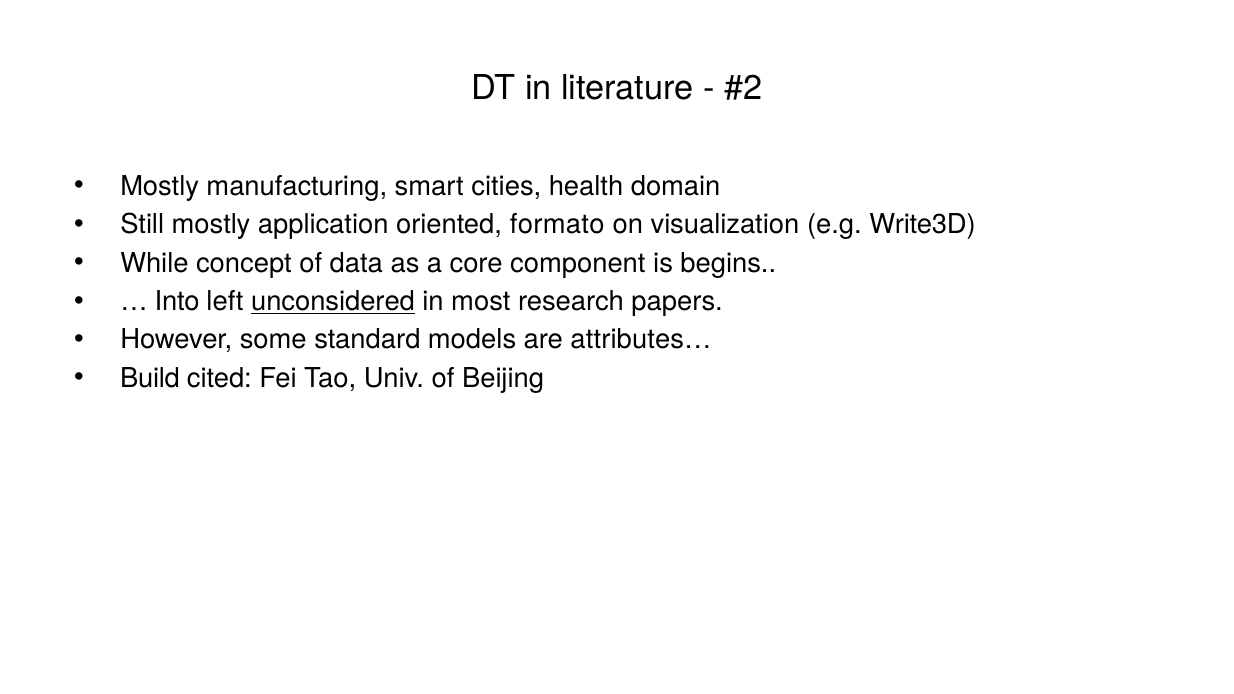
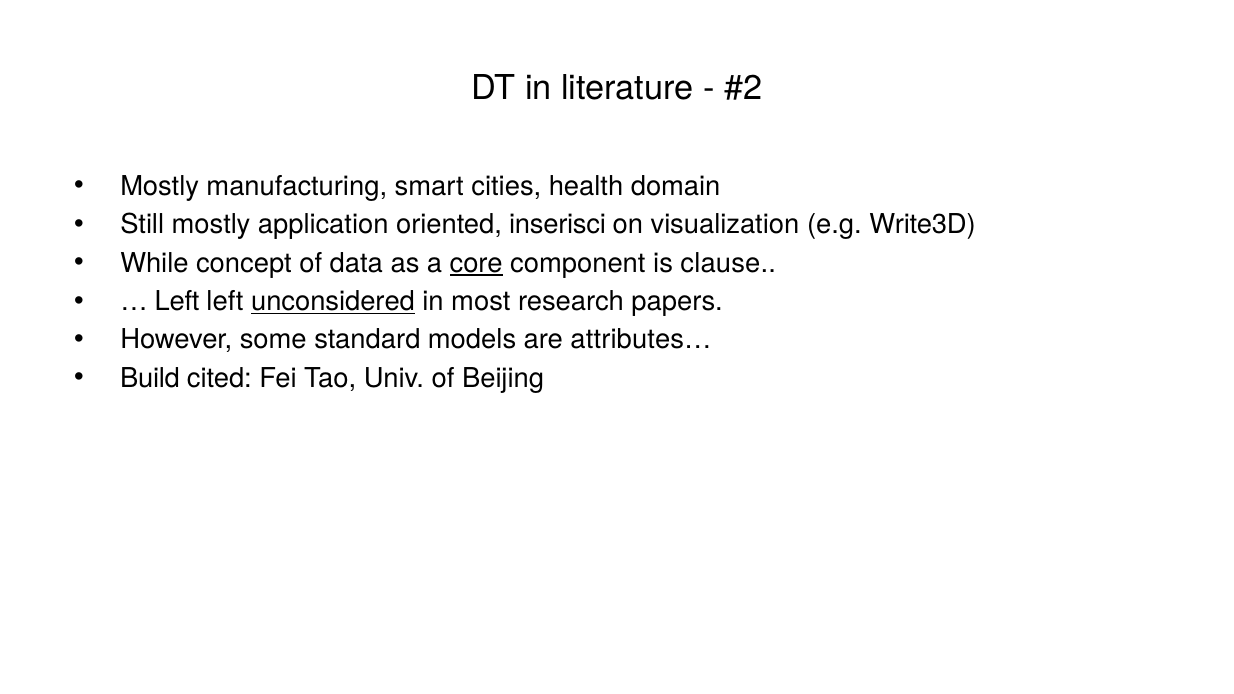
formato: formato -> inserisci
core underline: none -> present
begins: begins -> clause
Into at (177, 302): Into -> Left
